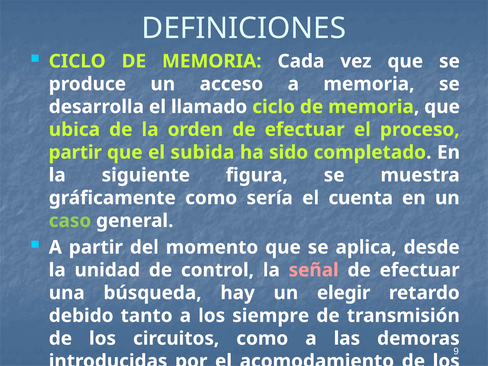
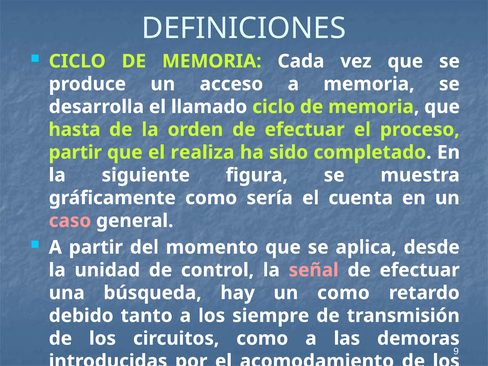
ubica: ubica -> hasta
subida: subida -> realiza
caso colour: light green -> pink
un elegir: elegir -> como
